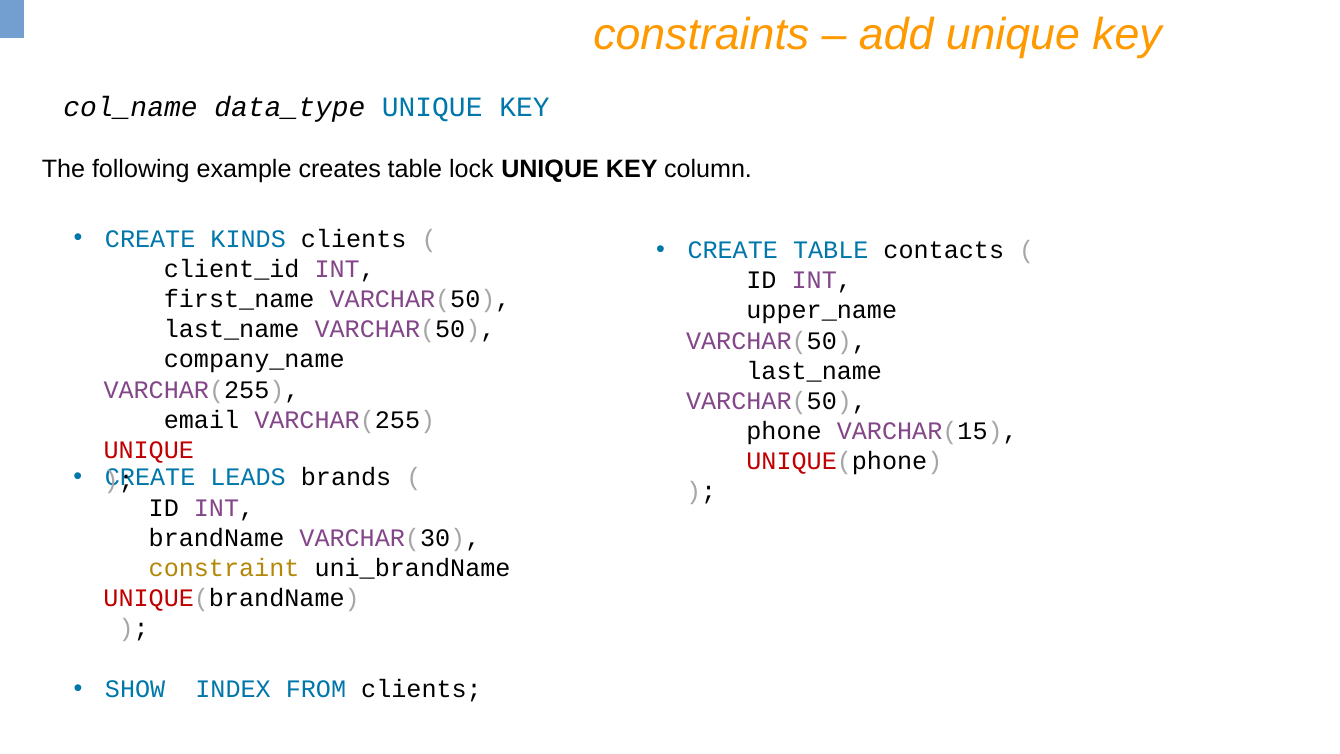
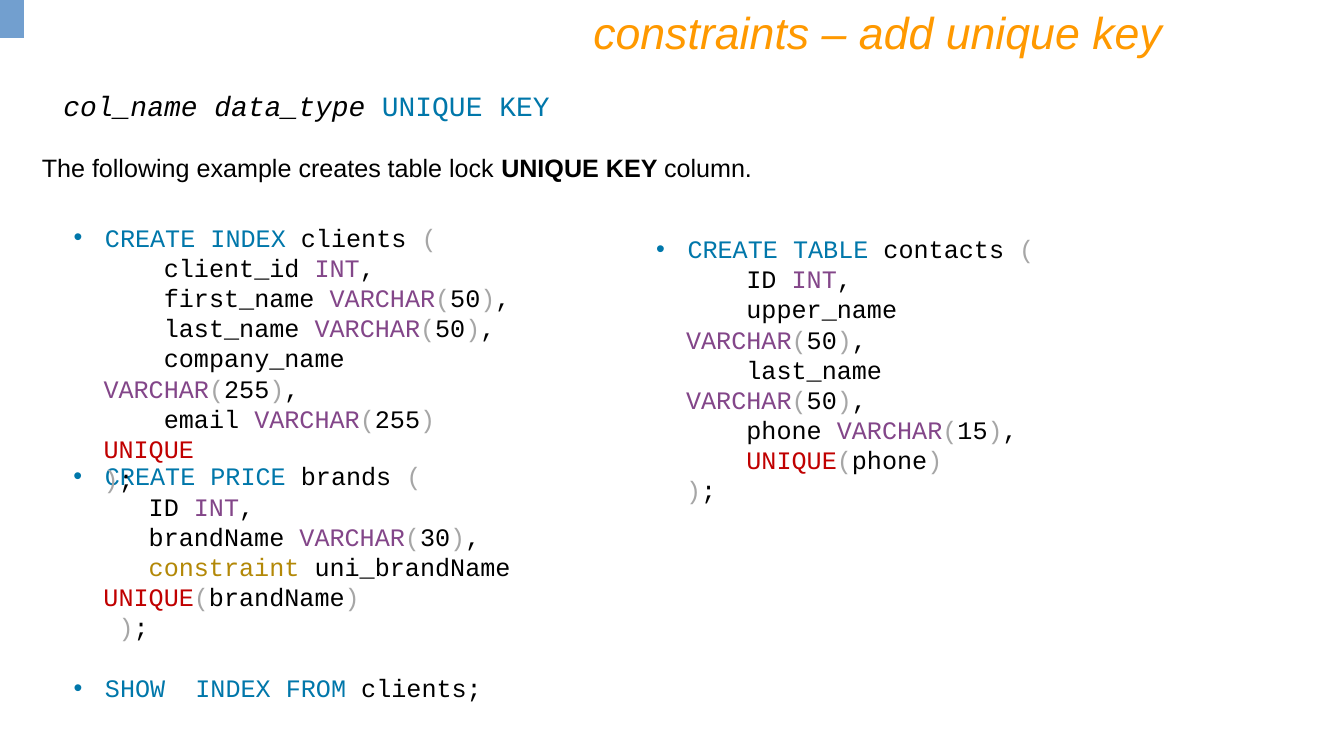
CREATE KINDS: KINDS -> INDEX
LEADS: LEADS -> PRICE
